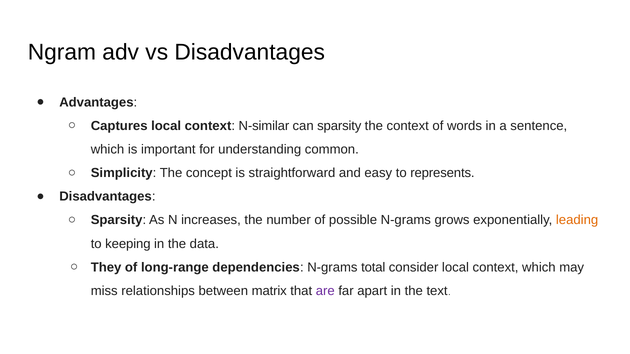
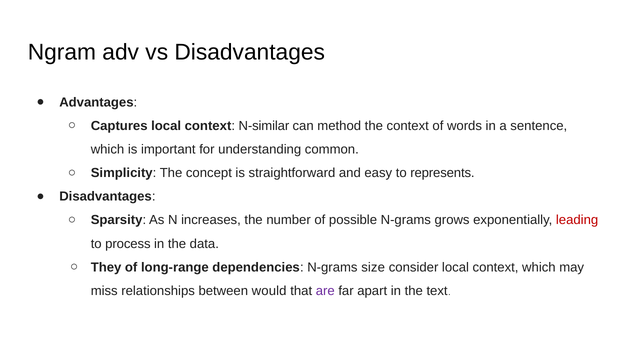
can sparsity: sparsity -> method
leading colour: orange -> red
keeping: keeping -> process
total: total -> size
matrix: matrix -> would
